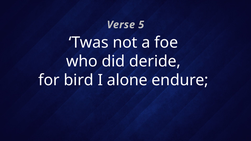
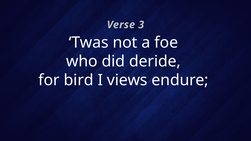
5: 5 -> 3
alone: alone -> views
